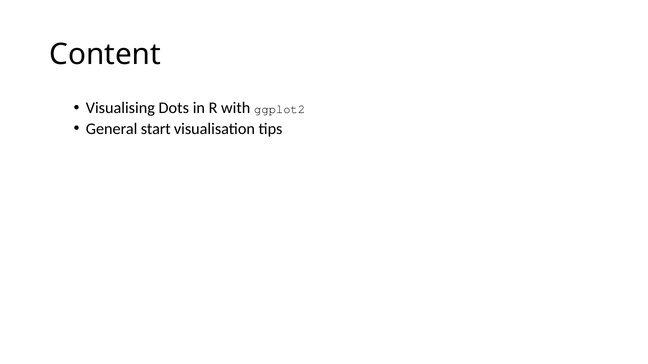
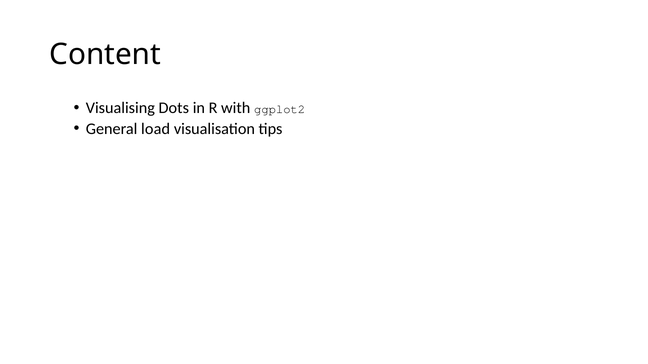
start: start -> load
